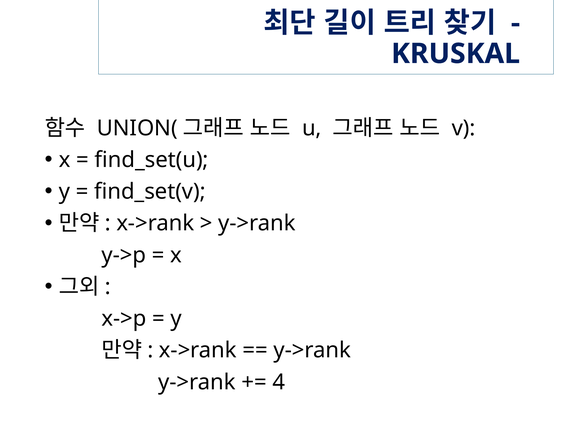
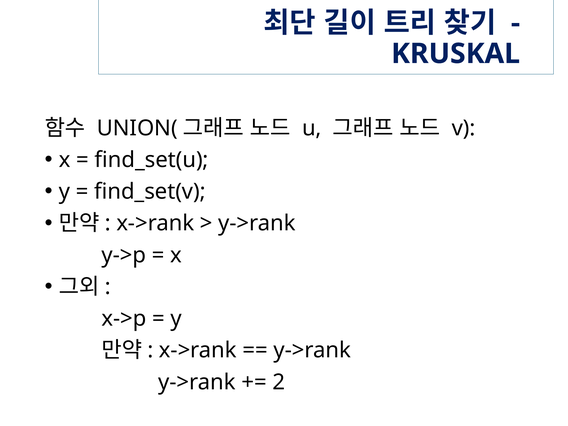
4: 4 -> 2
